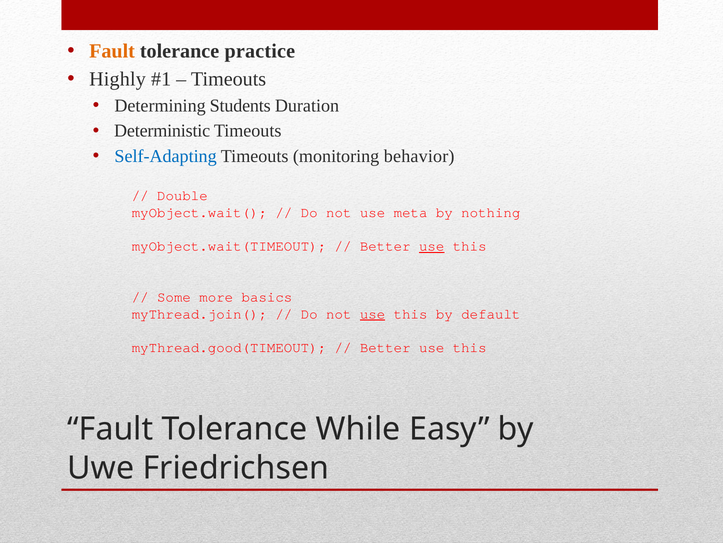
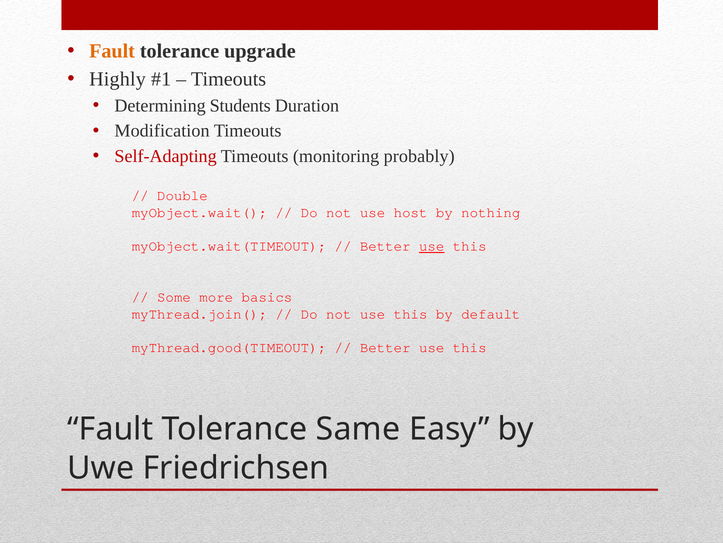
practice: practice -> upgrade
Deterministic: Deterministic -> Modification
Self-Adapting colour: blue -> red
behavior: behavior -> probably
meta: meta -> host
use at (373, 314) underline: present -> none
While: While -> Same
